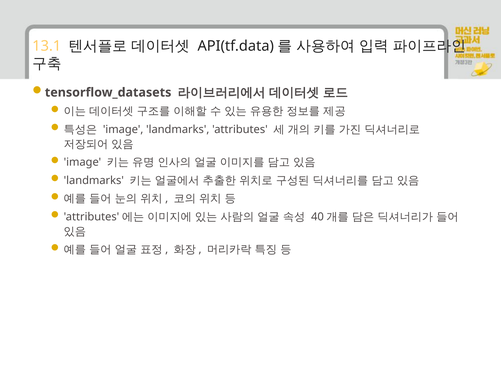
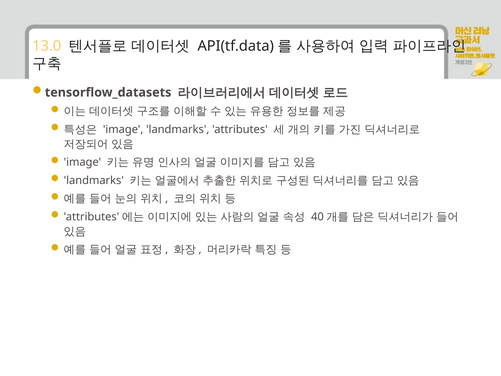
13.1: 13.1 -> 13.0
